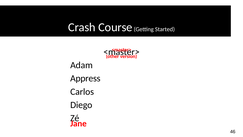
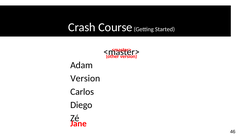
Appress at (85, 78): Appress -> Version
